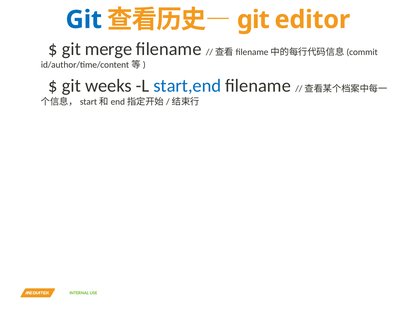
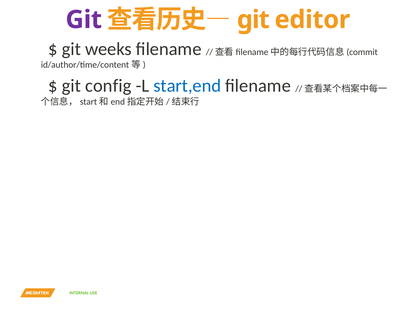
Git at (84, 20) colour: blue -> purple
merge: merge -> weeks
weeks: weeks -> config
